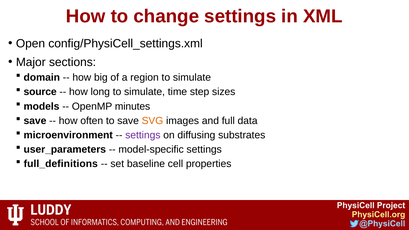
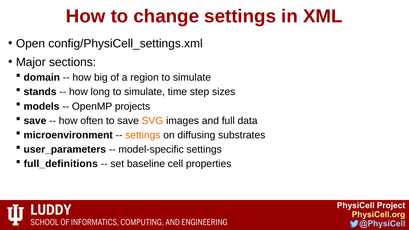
source: source -> stands
minutes: minutes -> projects
settings at (143, 135) colour: purple -> orange
